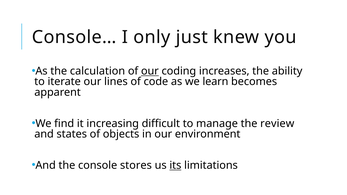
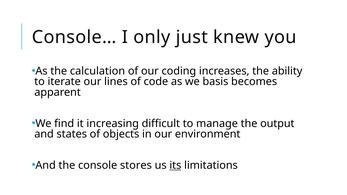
our at (150, 71) underline: present -> none
learn: learn -> basis
review: review -> output
